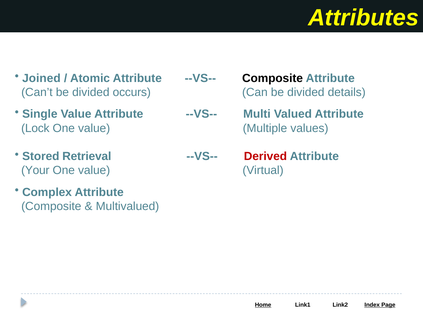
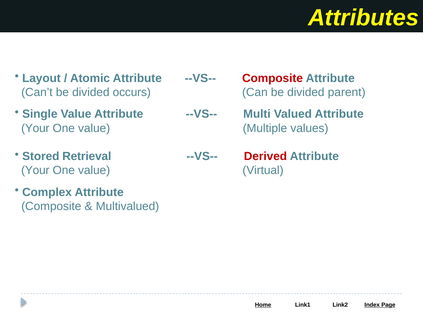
Joined: Joined -> Layout
Composite at (273, 78) colour: black -> red
details: details -> parent
Lock at (35, 128): Lock -> Your
